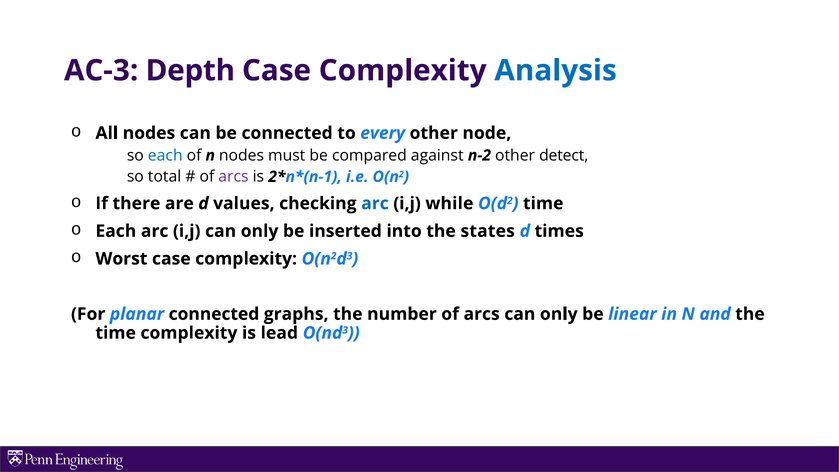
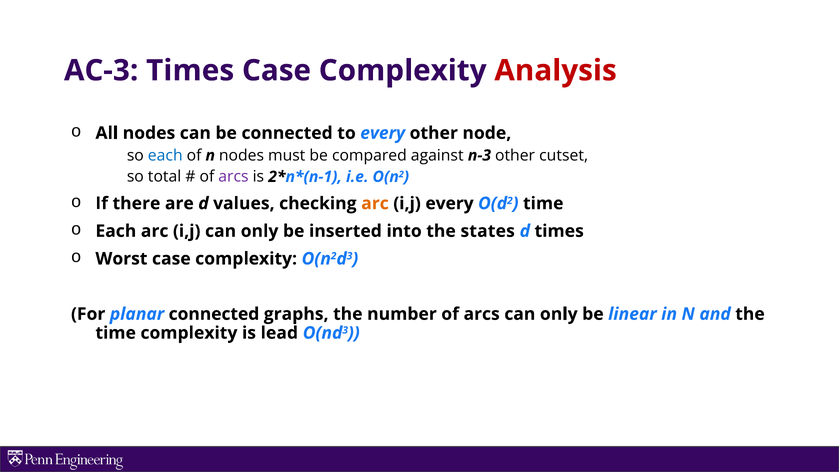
AC-3 Depth: Depth -> Times
Analysis colour: blue -> red
n-2: n-2 -> n-3
detect: detect -> cutset
arc at (375, 203) colour: blue -> orange
i,j while: while -> every
